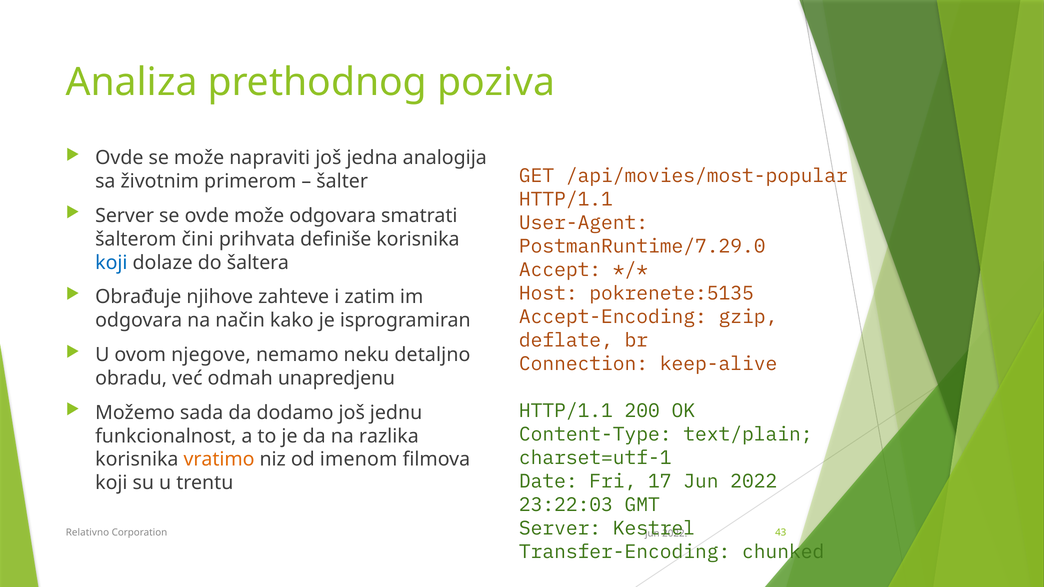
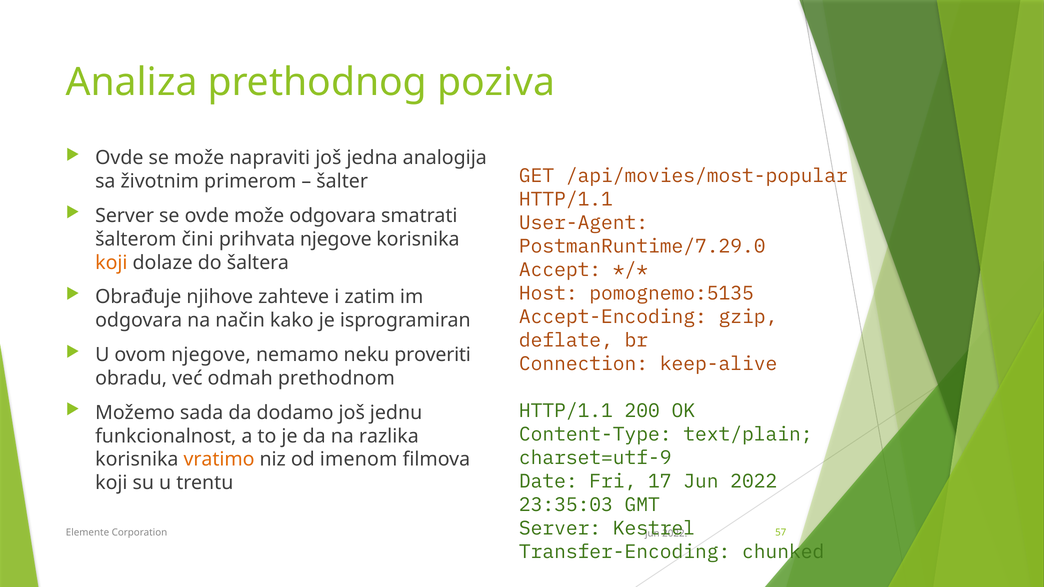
prihvata definiše: definiše -> njegove
koji at (111, 263) colour: blue -> orange
pokrenete:5135: pokrenete:5135 -> pomognemo:5135
detaljno: detaljno -> proveriti
unapredjenu: unapredjenu -> prethodnom
charset=utf-1: charset=utf-1 -> charset=utf-9
23:22:03: 23:22:03 -> 23:35:03
Relativno: Relativno -> Elemente
43: 43 -> 57
